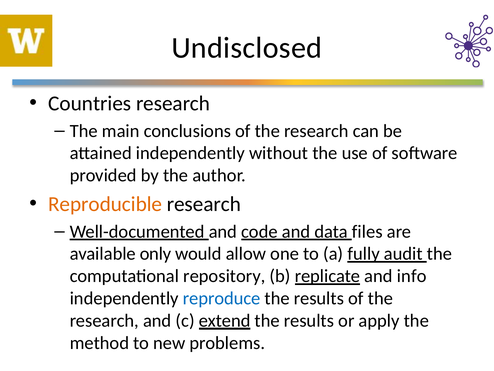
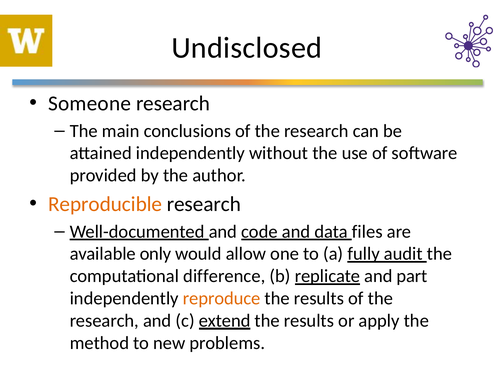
Countries: Countries -> Someone
repository: repository -> difference
info: info -> part
reproduce colour: blue -> orange
